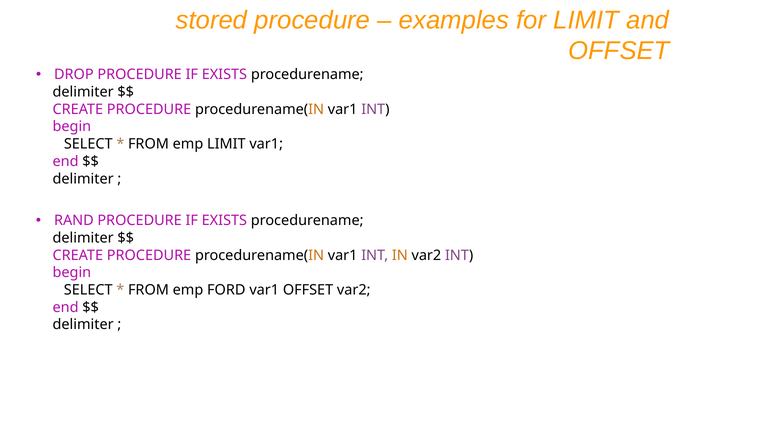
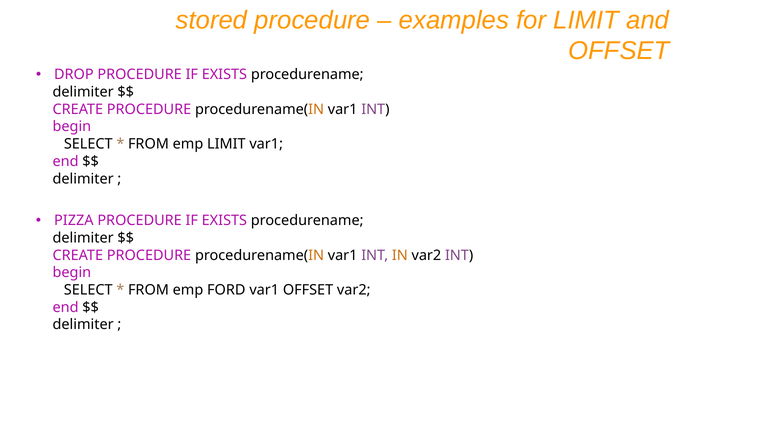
RAND: RAND -> PIZZA
